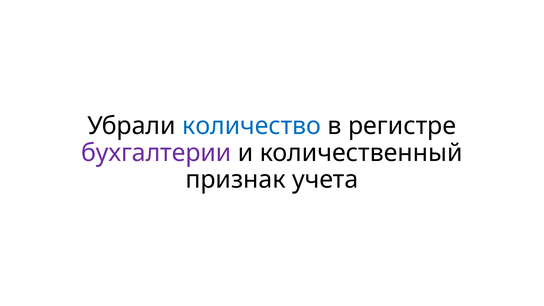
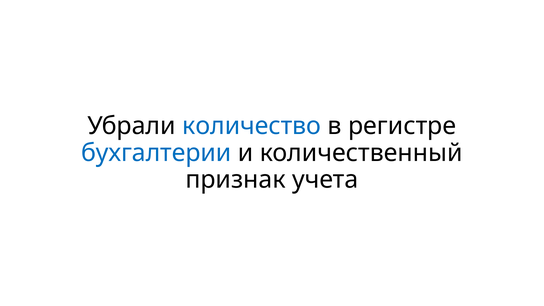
бухгалтерии colour: purple -> blue
